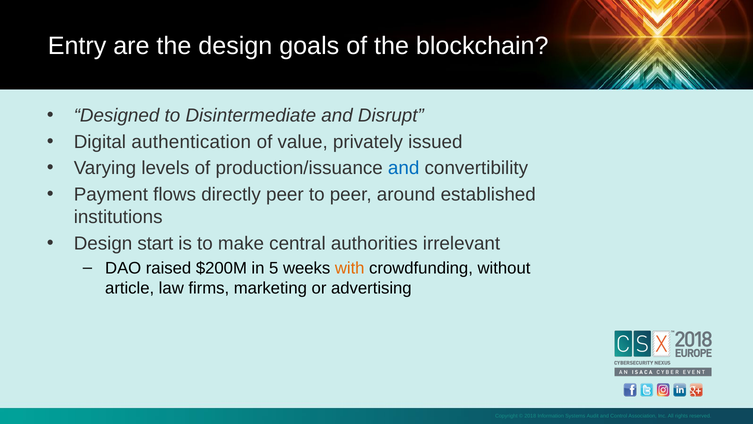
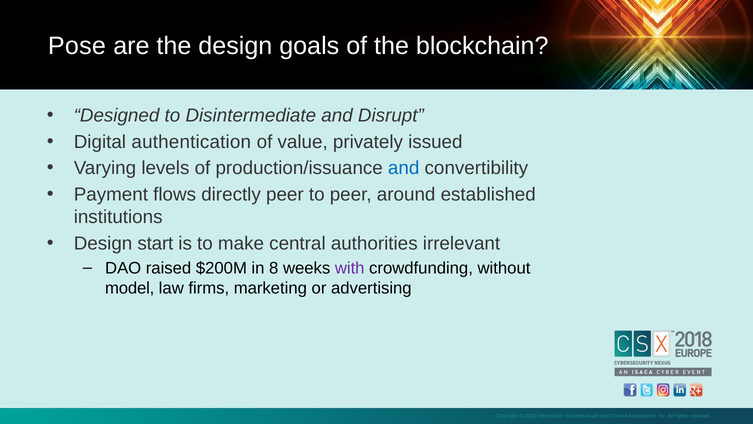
Entry: Entry -> Pose
5: 5 -> 8
with colour: orange -> purple
article: article -> model
